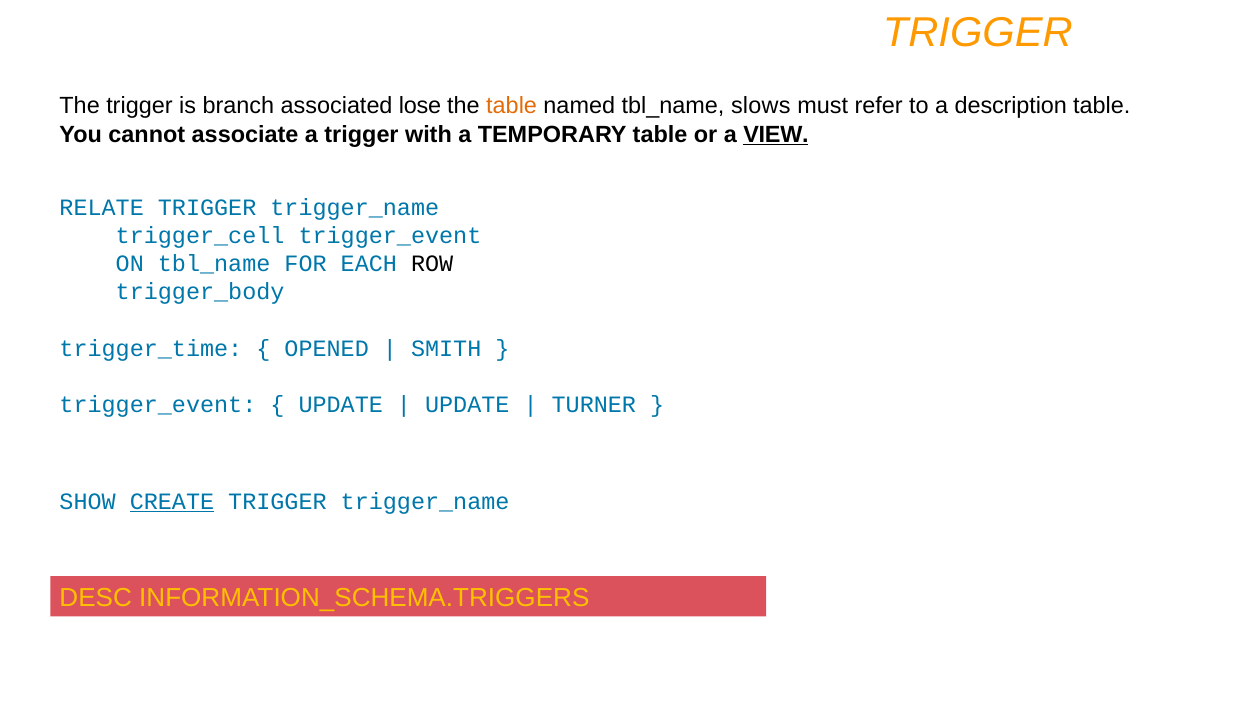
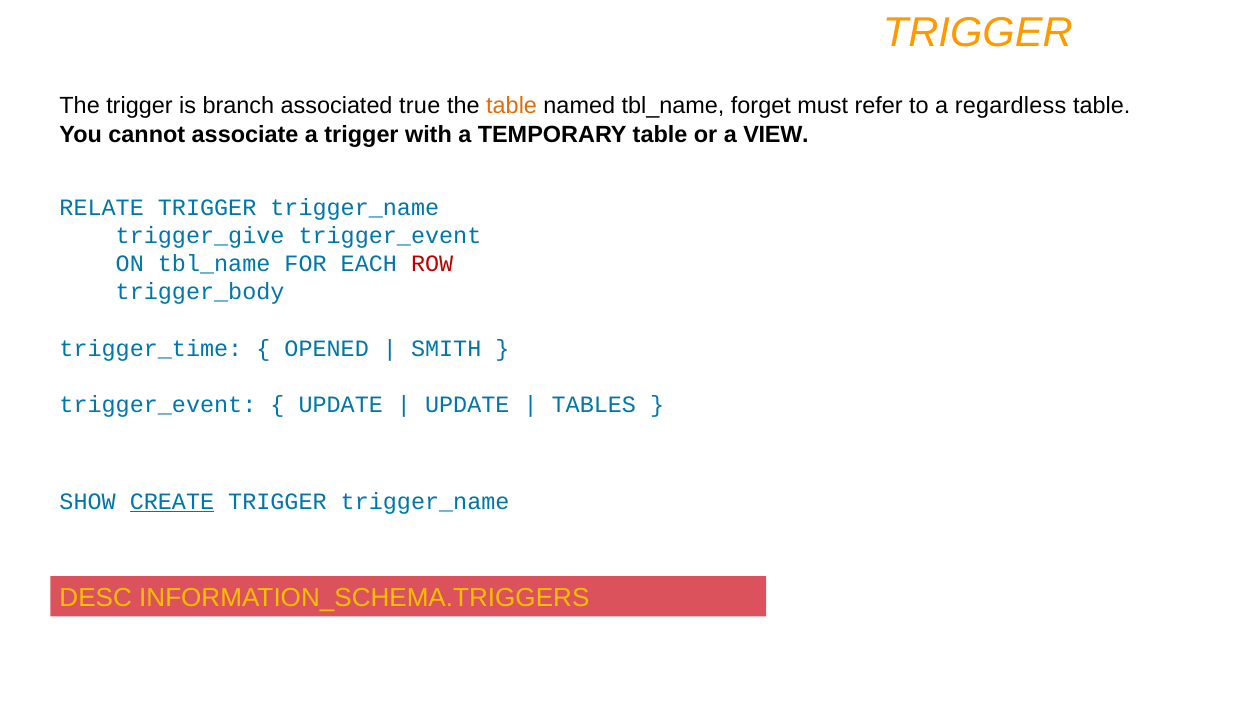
lose: lose -> true
slows: slows -> forget
description: description -> regardless
VIEW underline: present -> none
trigger_cell: trigger_cell -> trigger_give
ROW colour: black -> red
TURNER: TURNER -> TABLES
